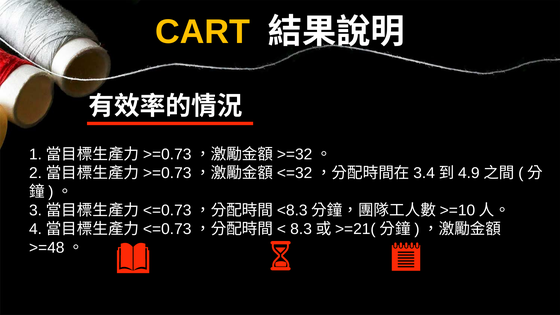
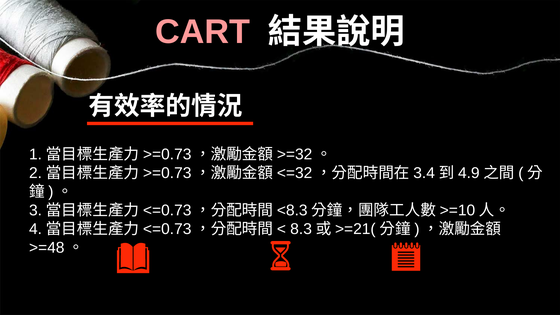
CART colour: yellow -> pink
